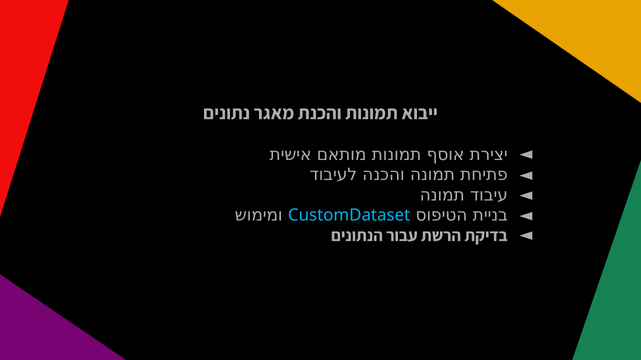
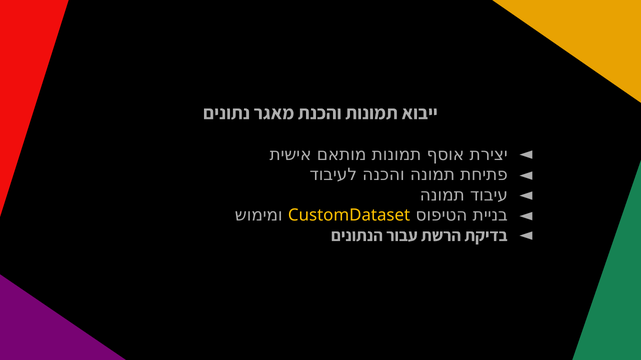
CustomDataset colour: light blue -> yellow
